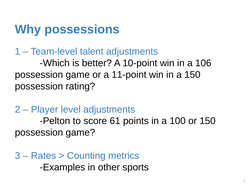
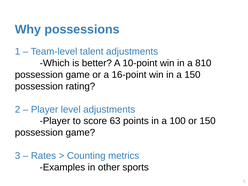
106: 106 -> 810
11-point: 11-point -> 16-point
Pelton at (55, 121): Pelton -> Player
61: 61 -> 63
